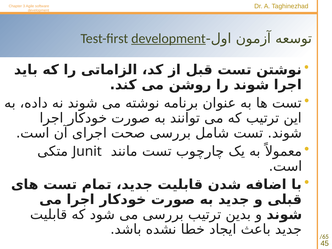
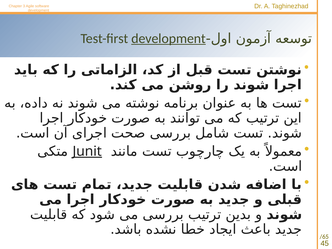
Junit underline: none -> present
